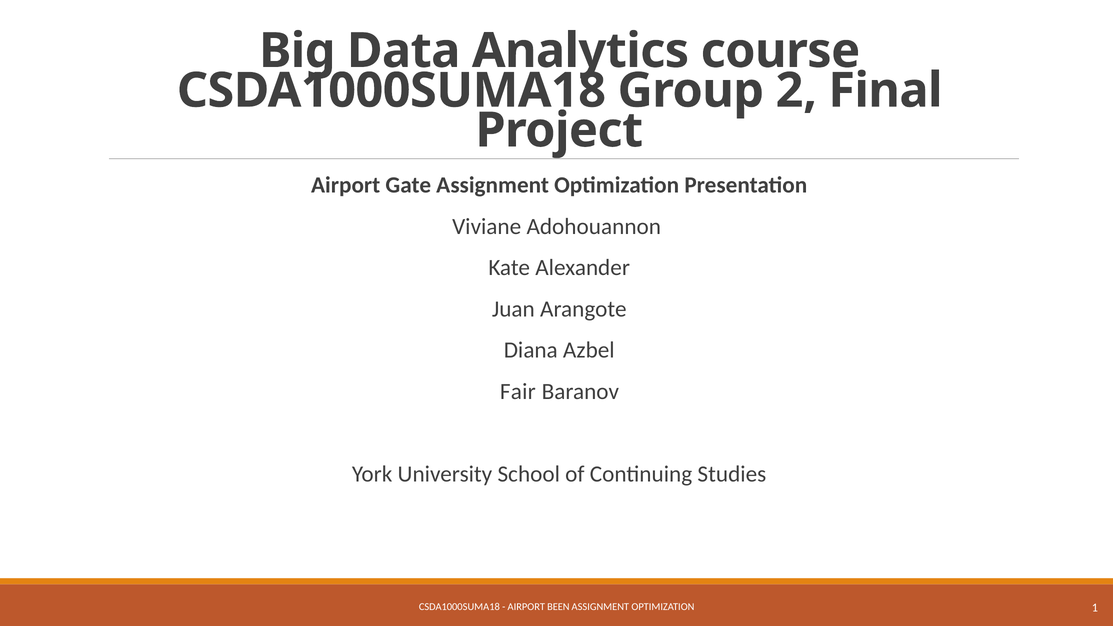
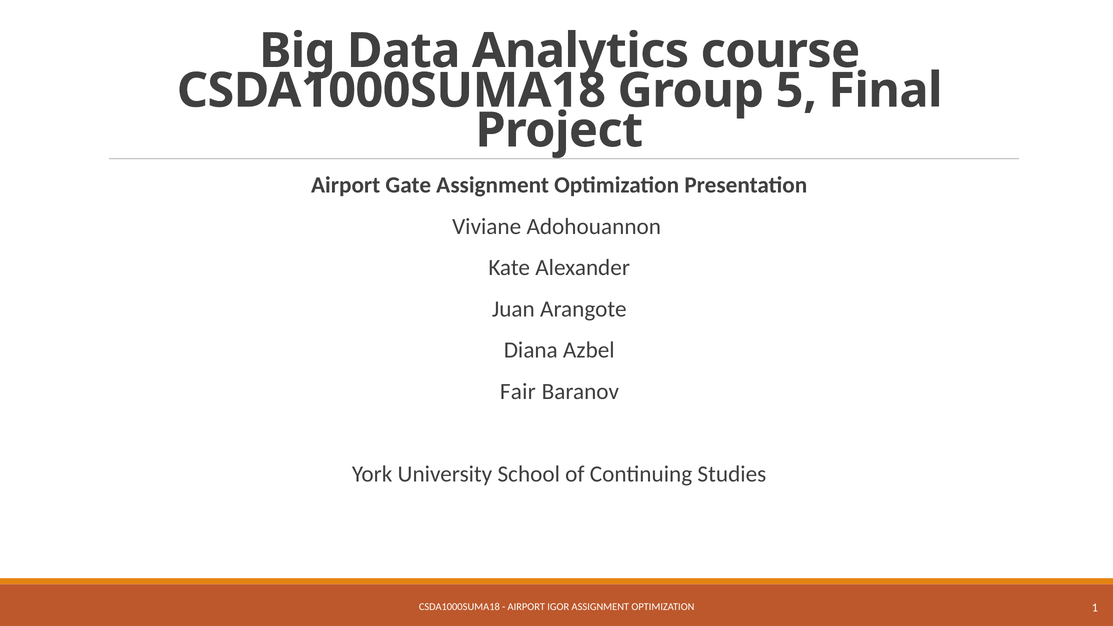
2: 2 -> 5
BEEN: BEEN -> IGOR
